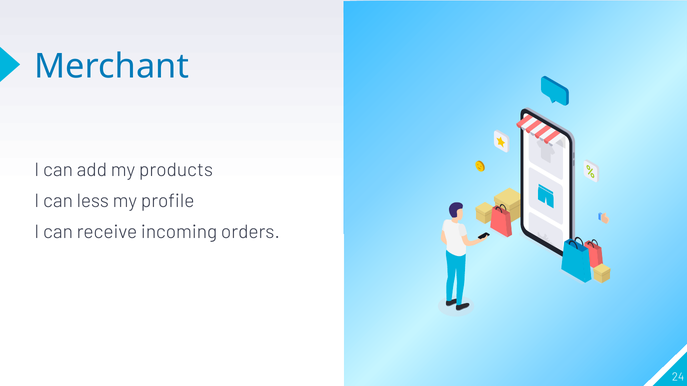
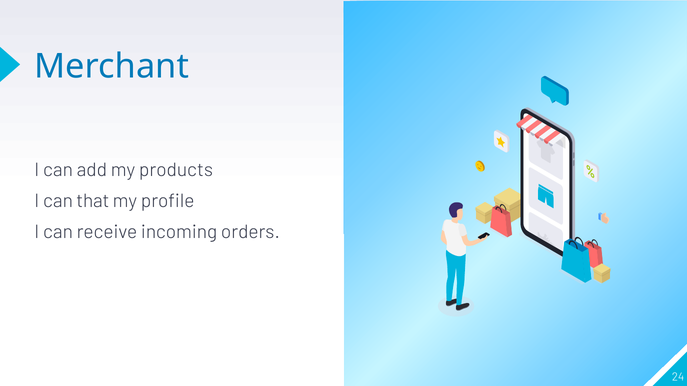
less: less -> that
